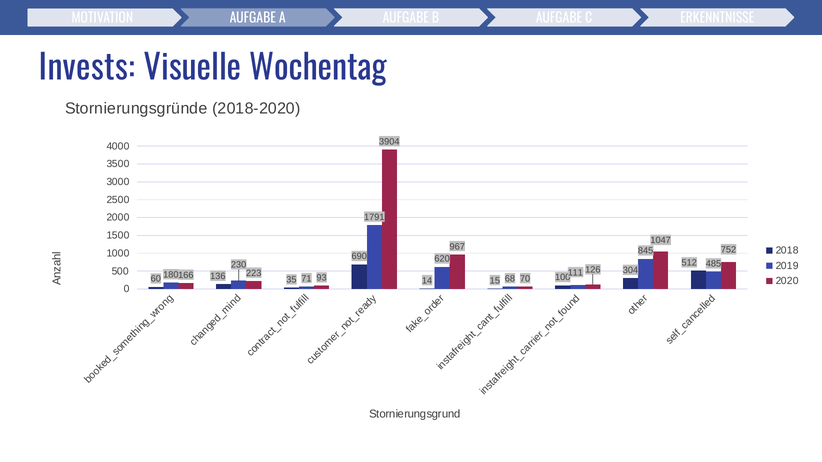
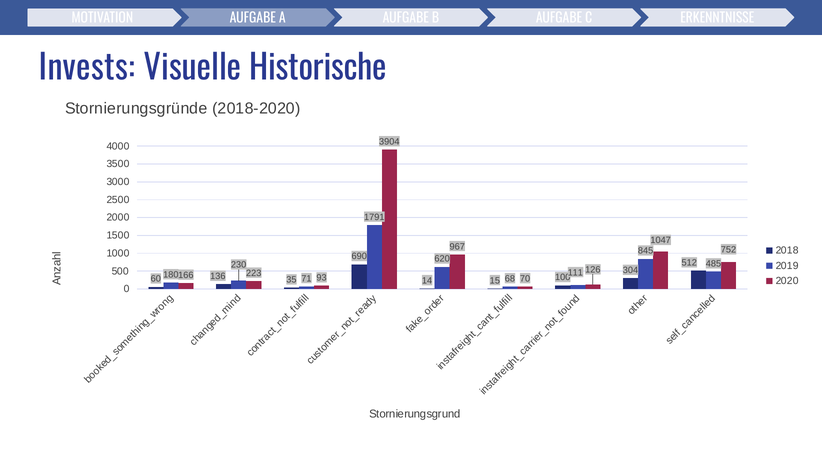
Wochentag: Wochentag -> Historische
